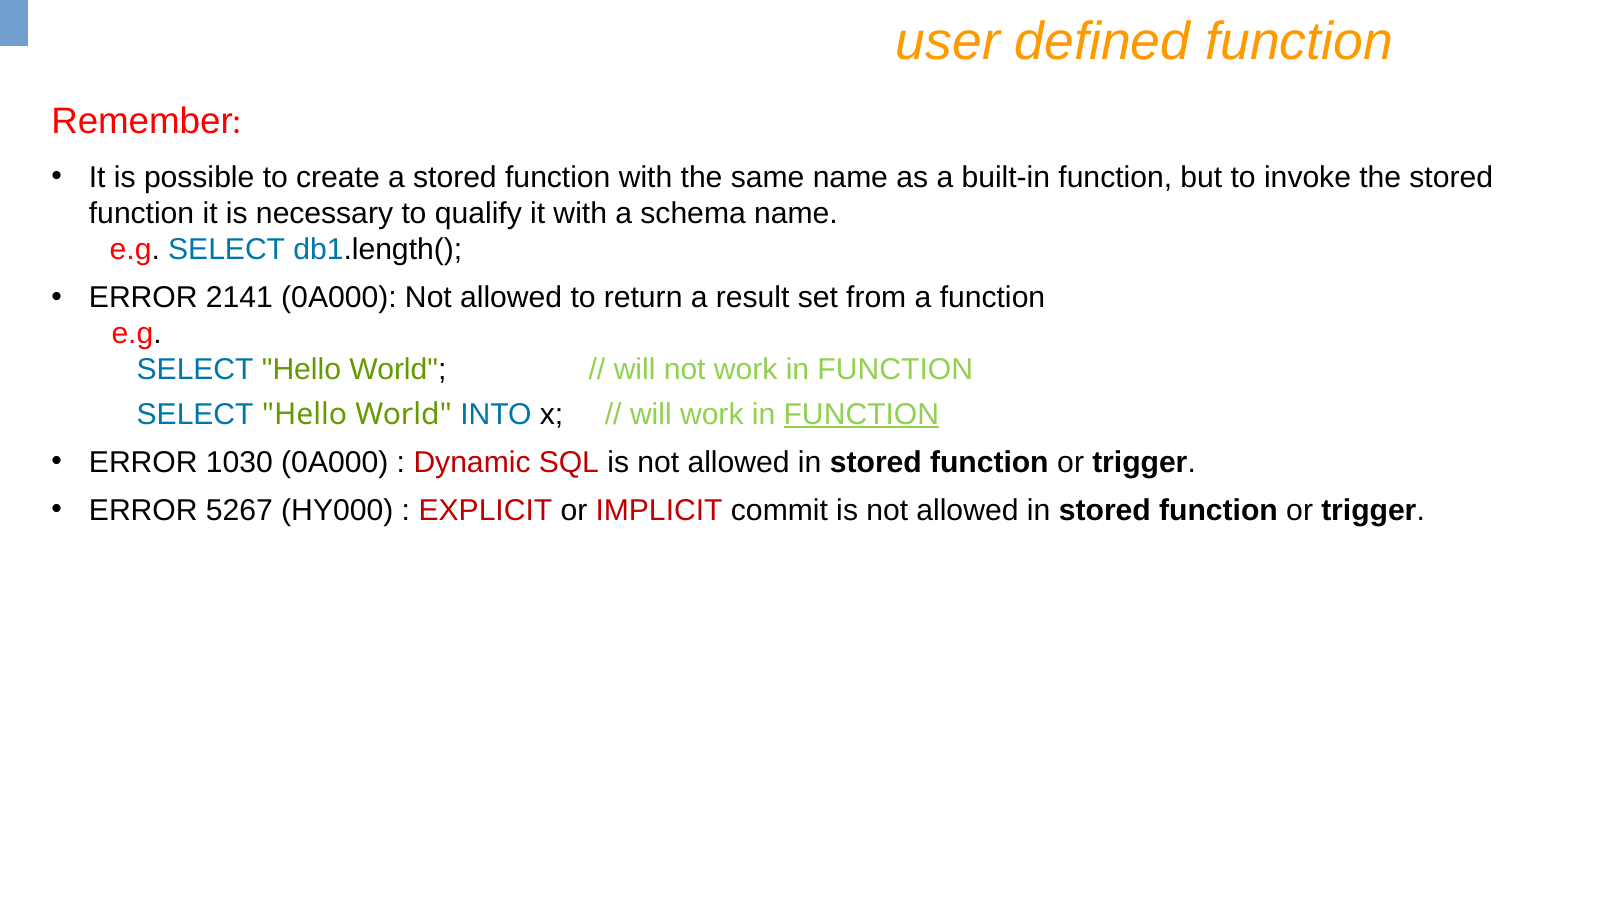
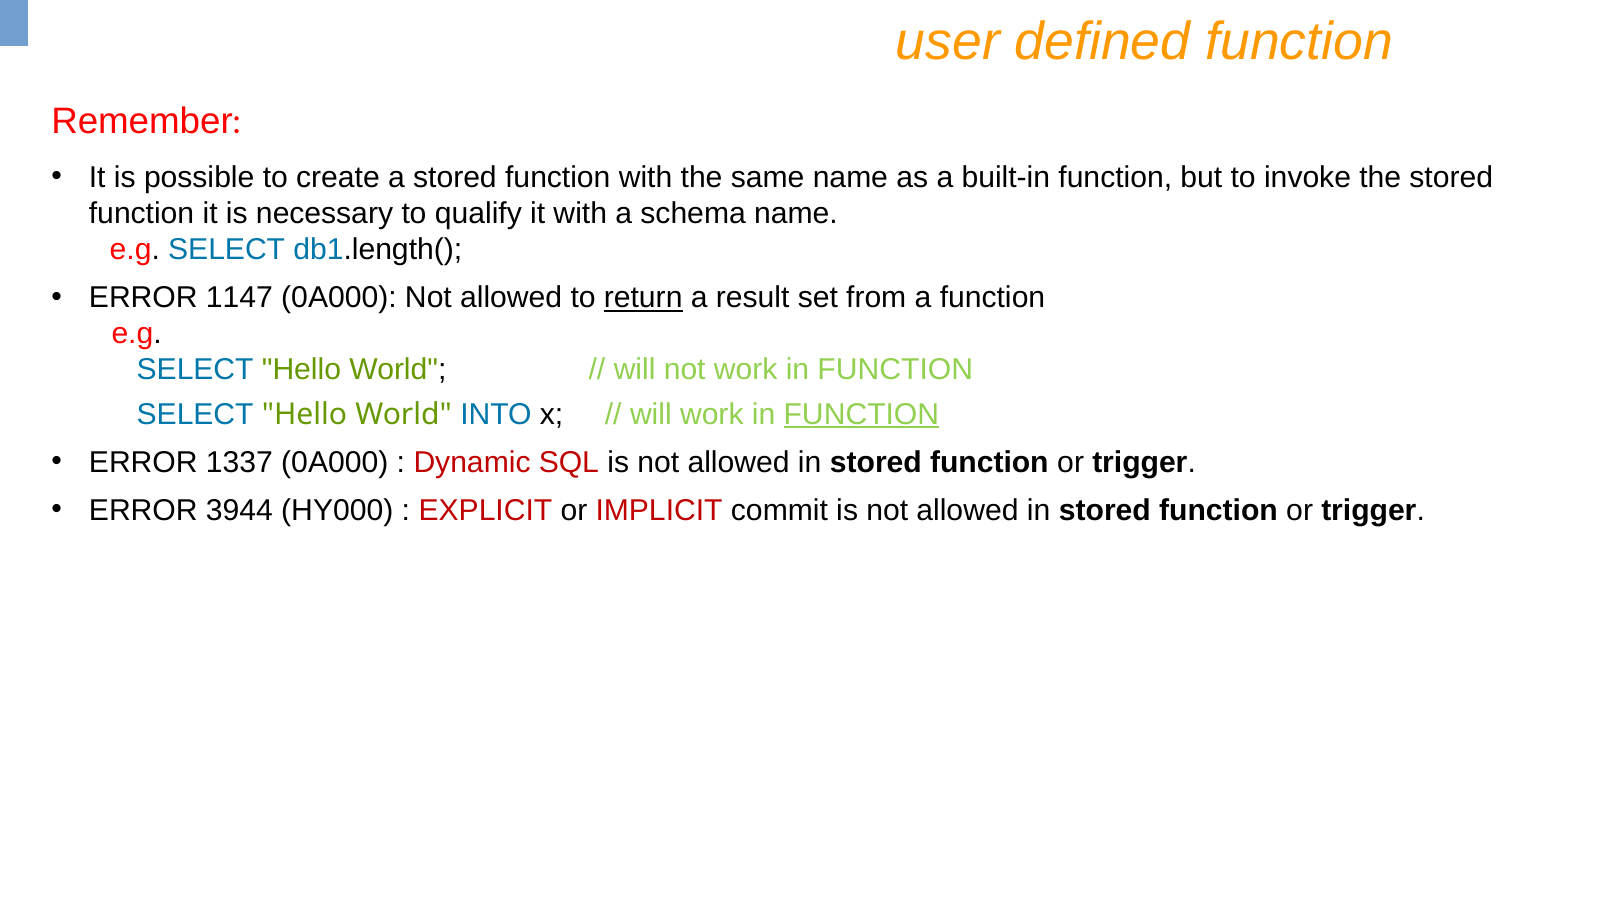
2141: 2141 -> 1147
return underline: none -> present
1030: 1030 -> 1337
5267: 5267 -> 3944
